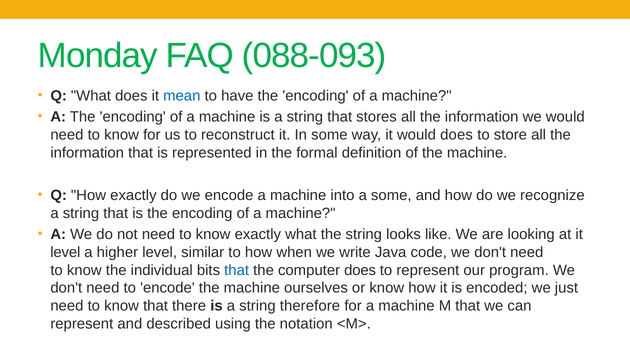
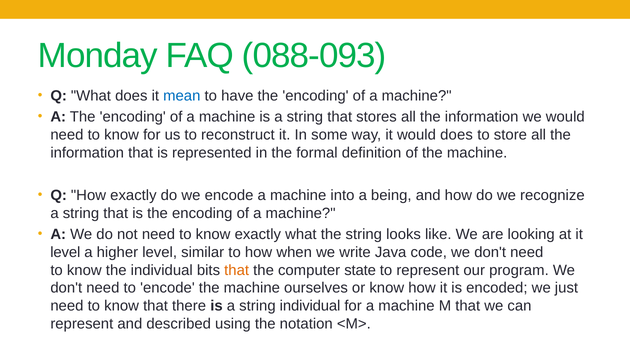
a some: some -> being
that at (237, 271) colour: blue -> orange
computer does: does -> state
string therefore: therefore -> individual
